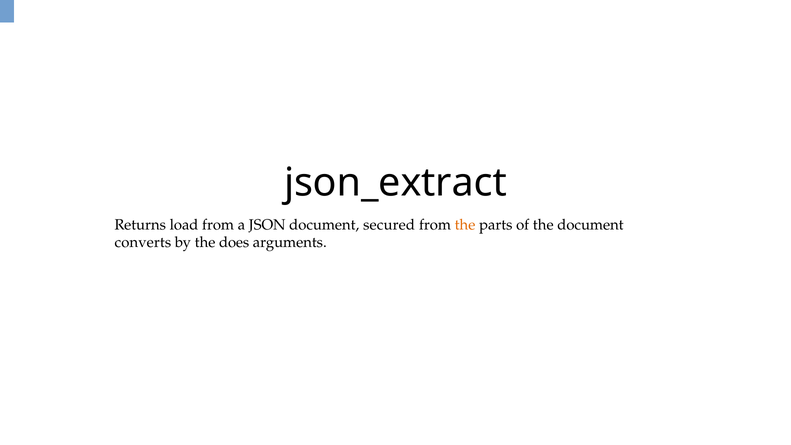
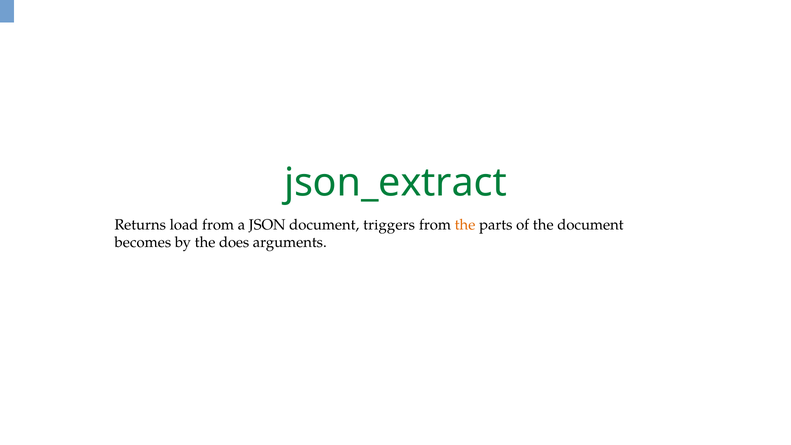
json_extract colour: black -> green
secured: secured -> triggers
converts: converts -> becomes
